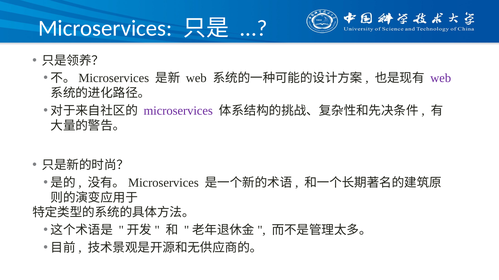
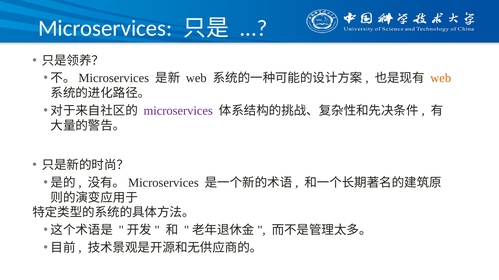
web at (441, 78) colour: purple -> orange
